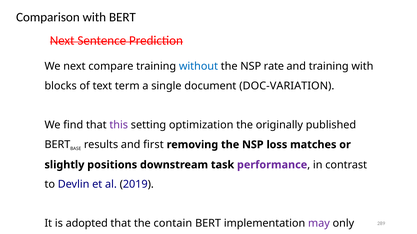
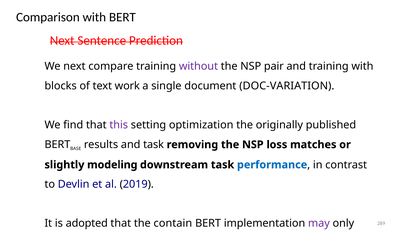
without colour: blue -> purple
rate: rate -> pair
text term: term -> work
and first: first -> task
positions: positions -> modeling
performance colour: purple -> blue
